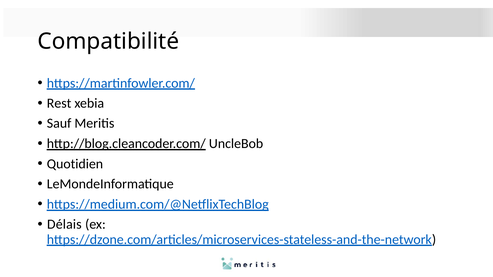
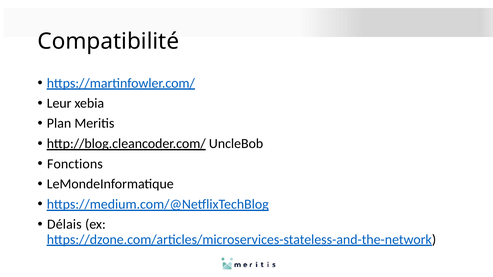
Rest: Rest -> Leur
Sauf: Sauf -> Plan
Quotidien: Quotidien -> Fonctions
